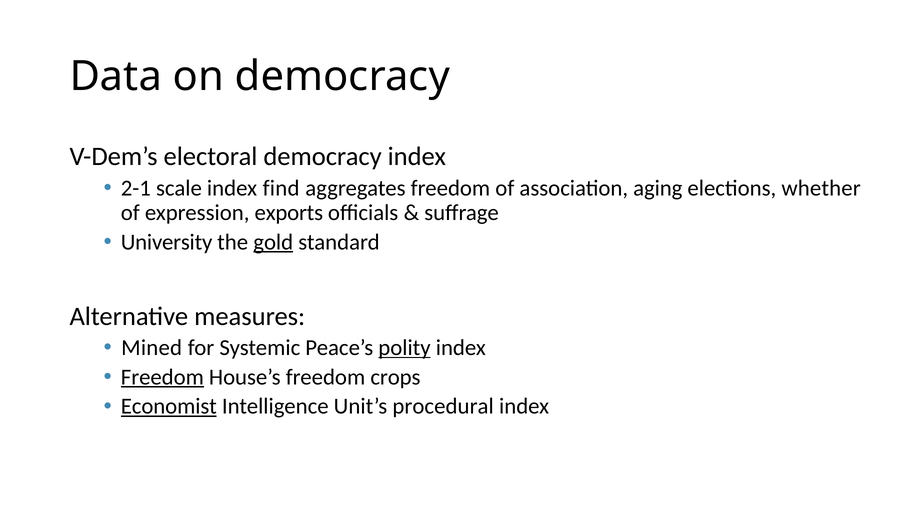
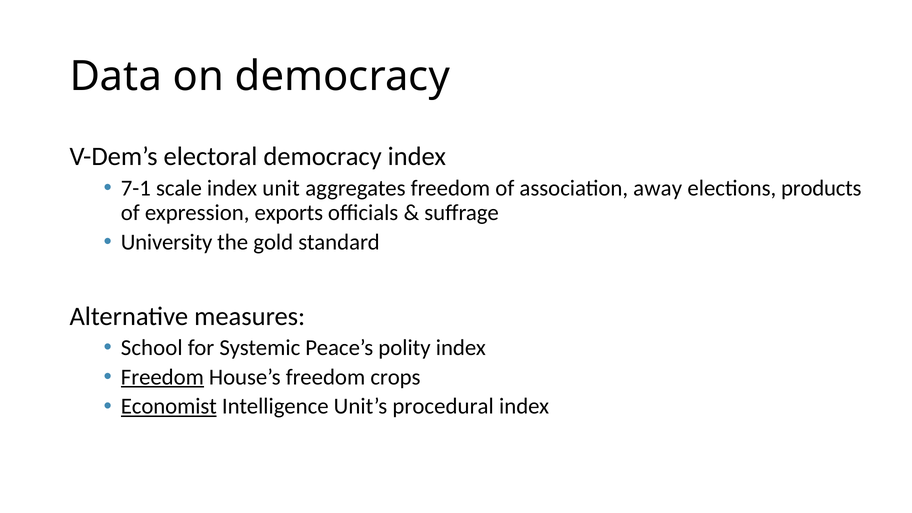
2-1: 2-1 -> 7-1
find: find -> unit
aging: aging -> away
whether: whether -> products
gold underline: present -> none
Mined: Mined -> School
polity underline: present -> none
